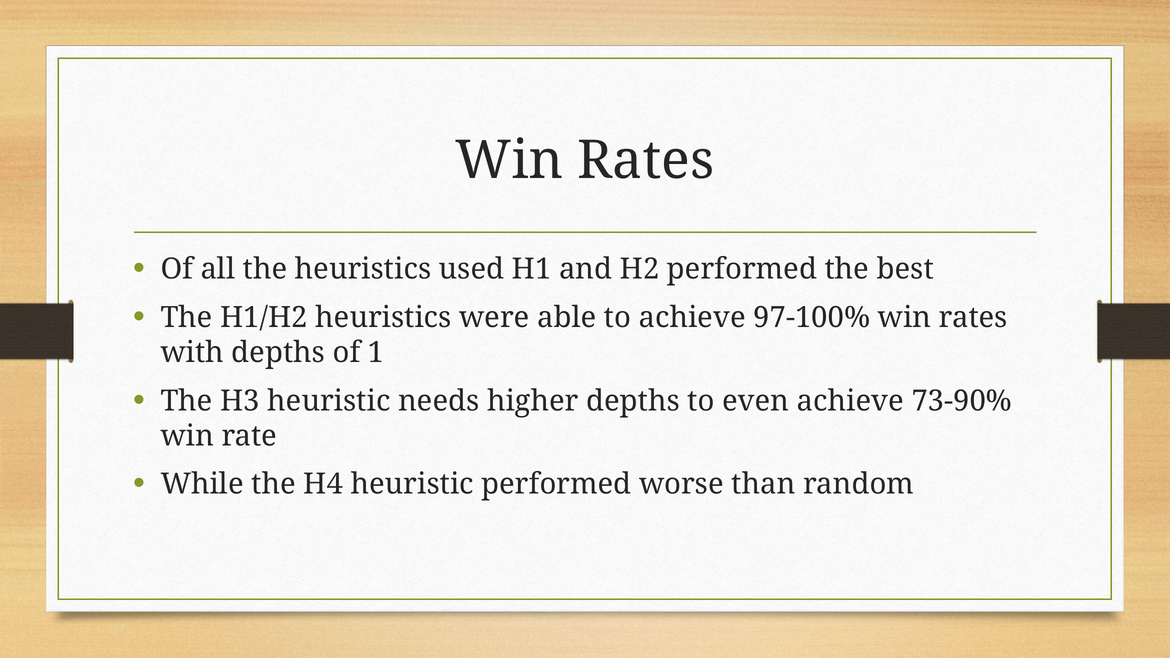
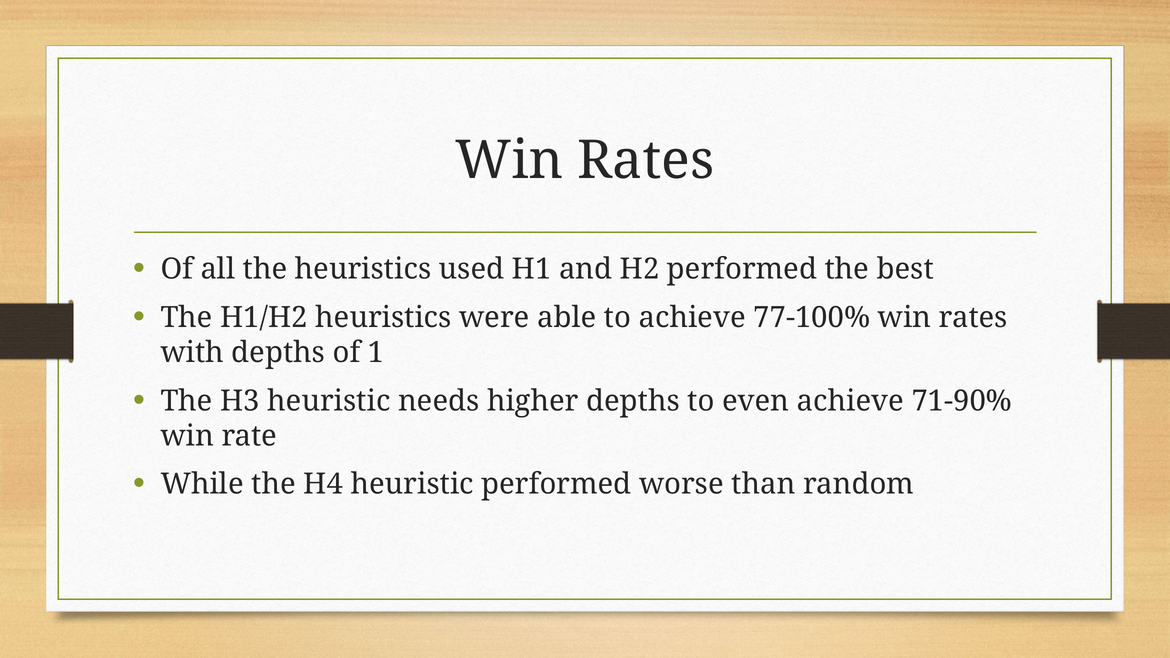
97-100%: 97-100% -> 77-100%
73-90%: 73-90% -> 71-90%
